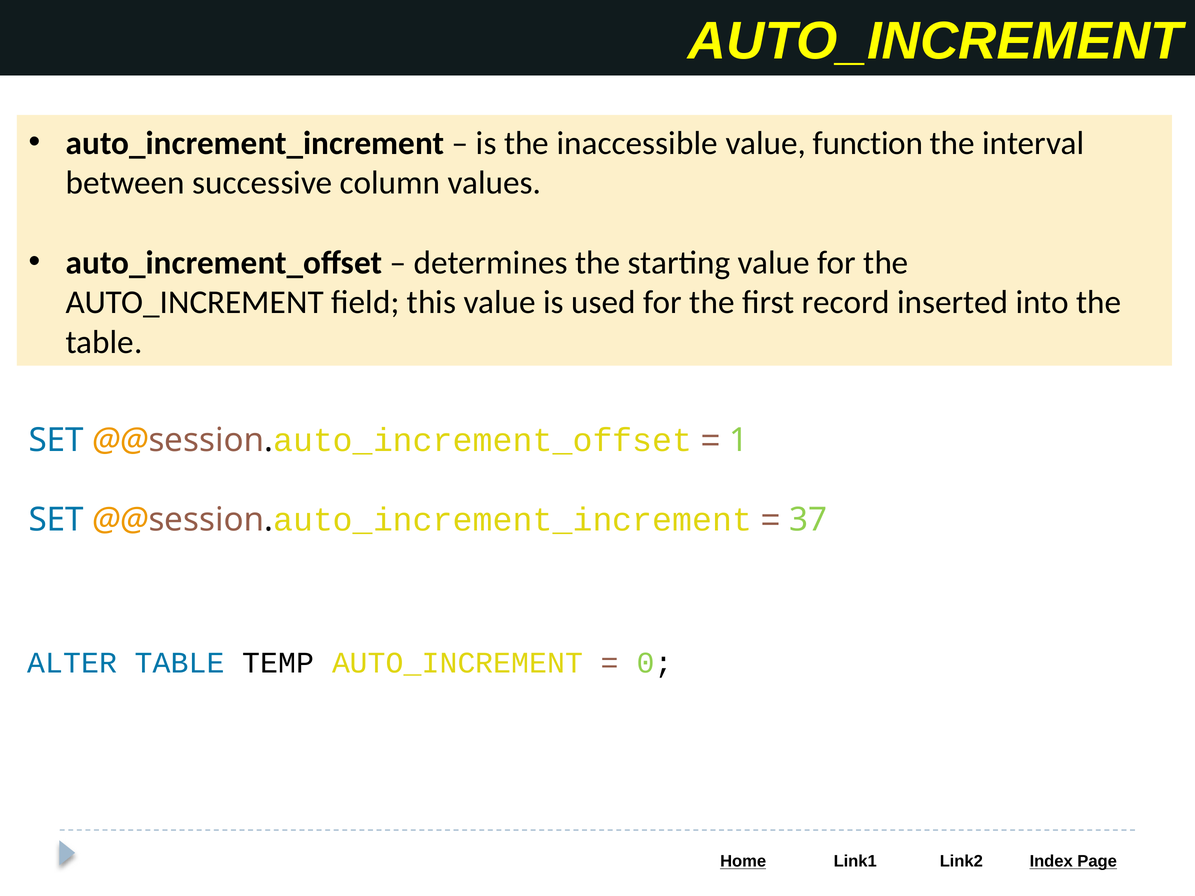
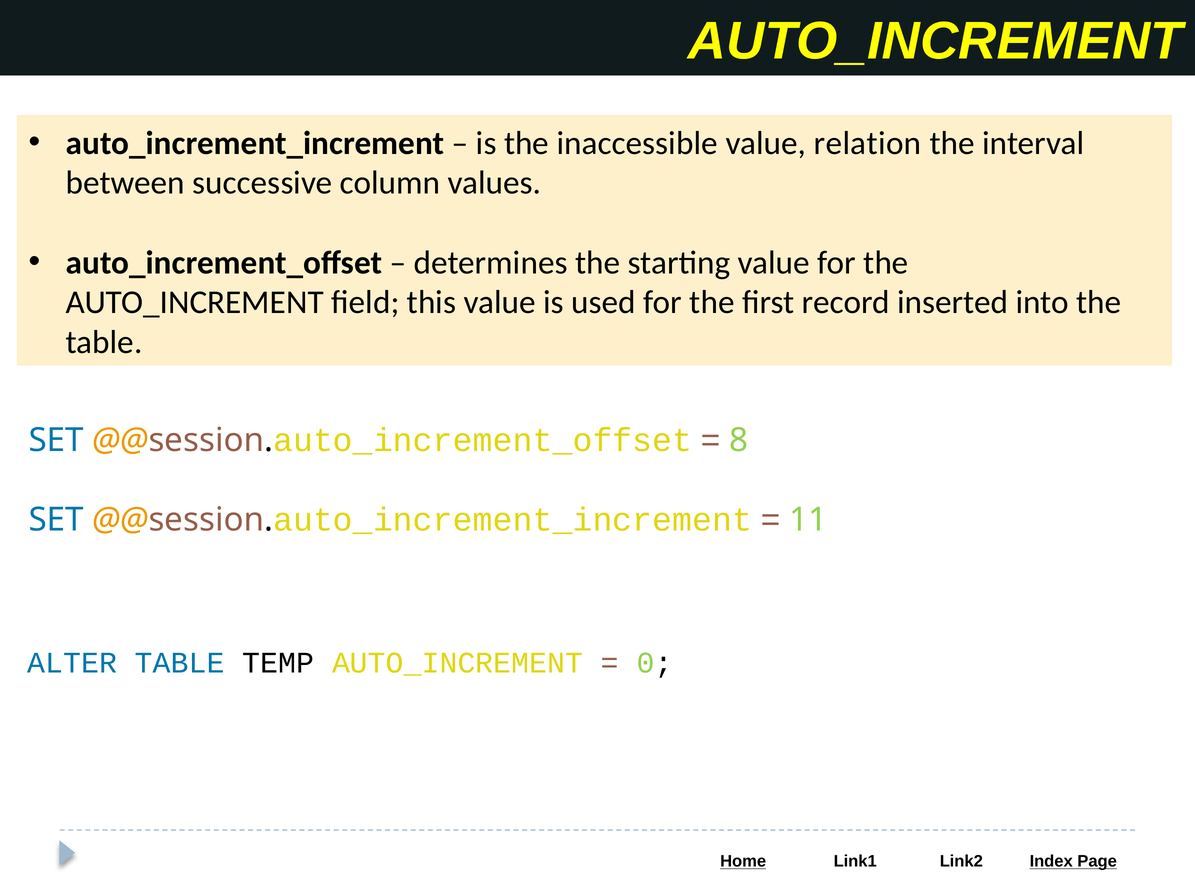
function: function -> relation
1: 1 -> 8
37: 37 -> 11
